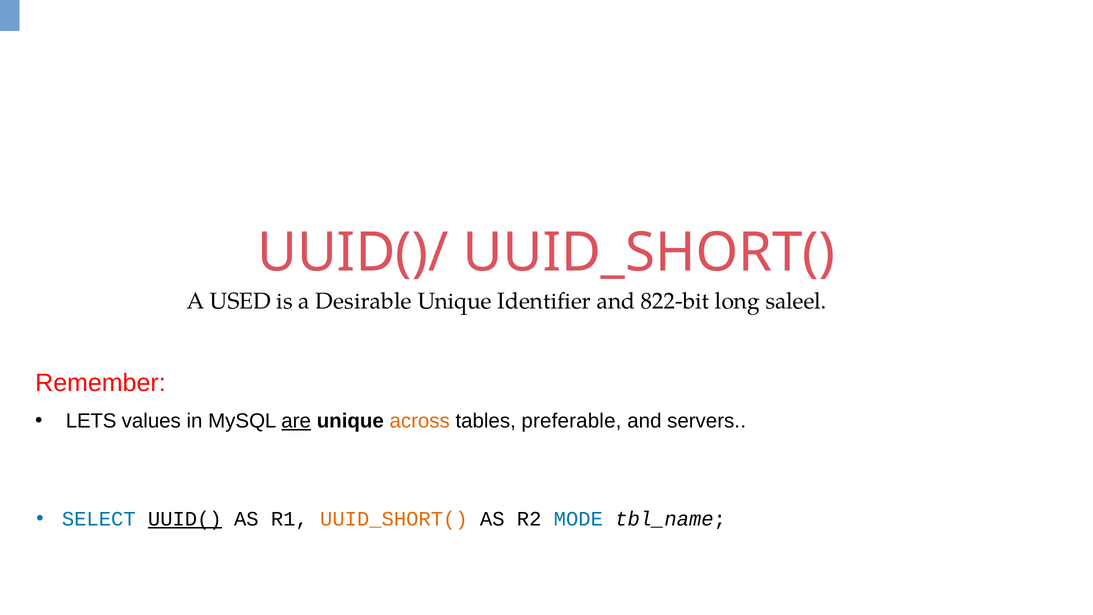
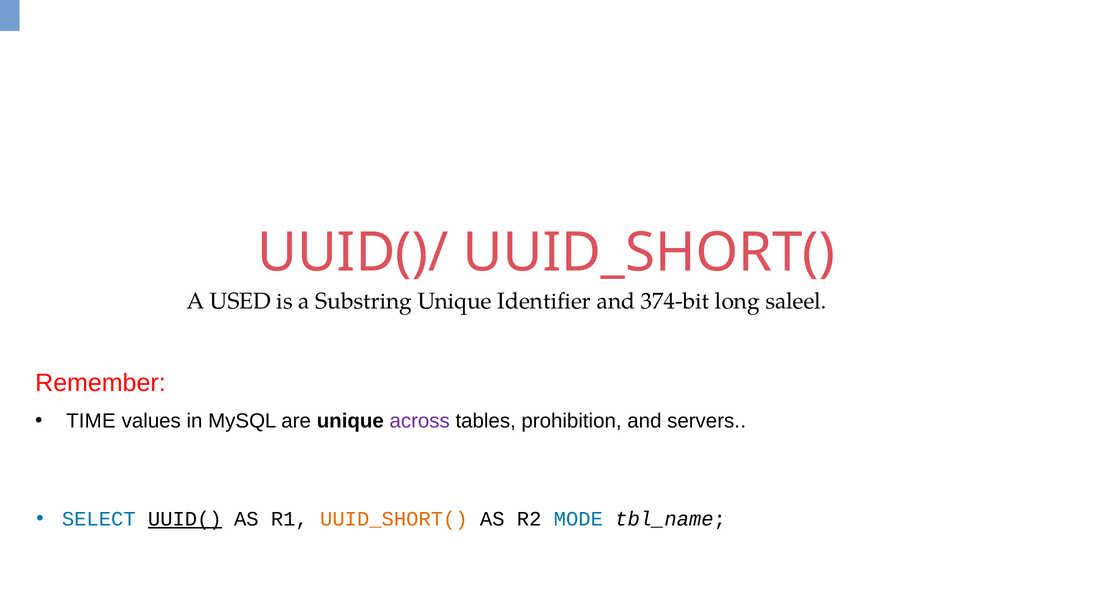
Desirable: Desirable -> Substring
822-bit: 822-bit -> 374-bit
LETS: LETS -> TIME
are underline: present -> none
across colour: orange -> purple
preferable: preferable -> prohibition
